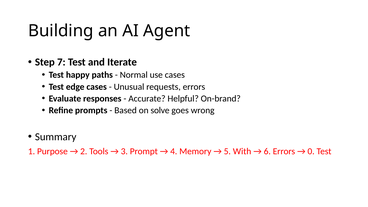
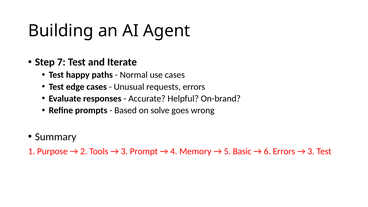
With: With -> Basic
0 at (311, 151): 0 -> 3
